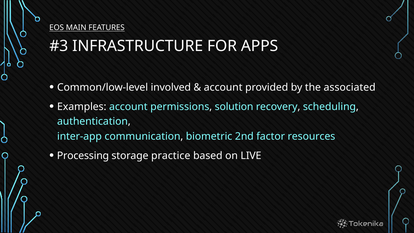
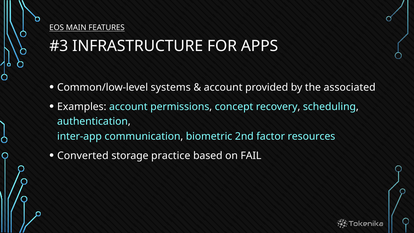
involved: involved -> systems
solution: solution -> concept
Processing: Processing -> Converted
LIVE: LIVE -> FAIL
